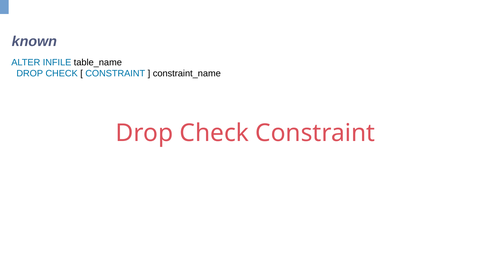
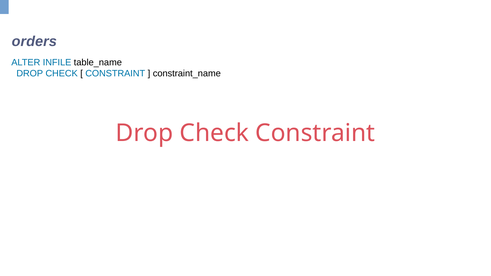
known: known -> orders
